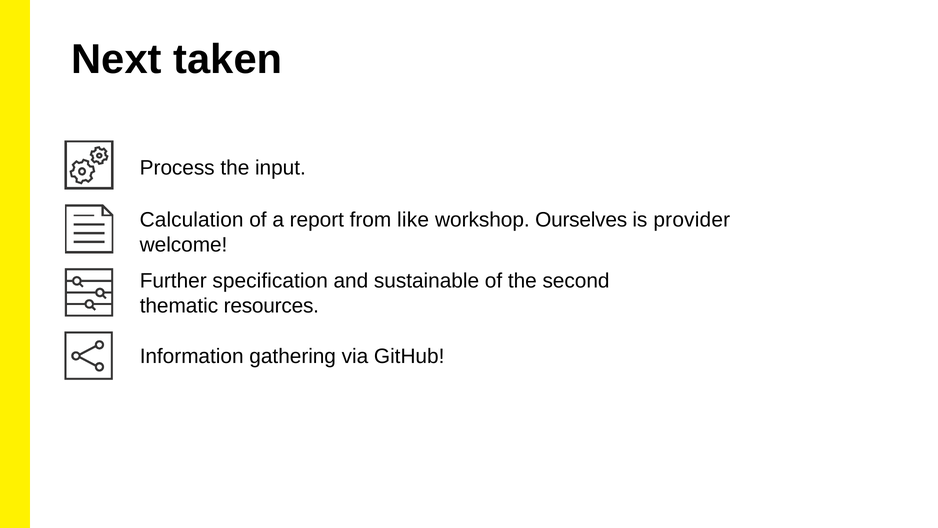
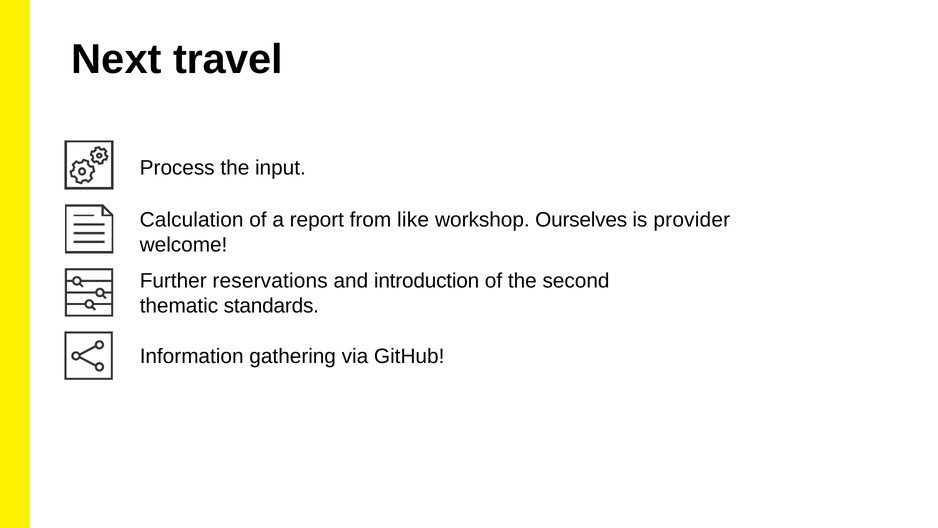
taken: taken -> travel
specification: specification -> reservations
sustainable: sustainable -> introduction
resources: resources -> standards
